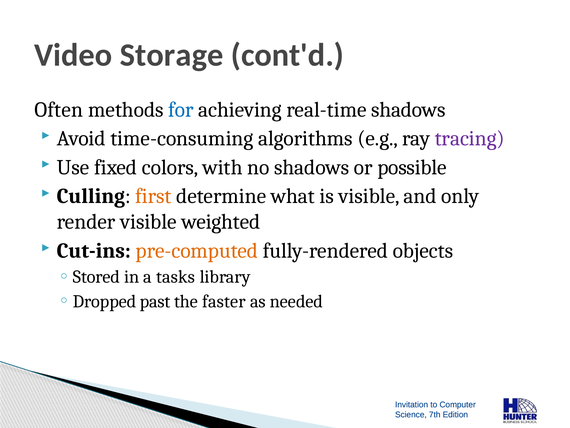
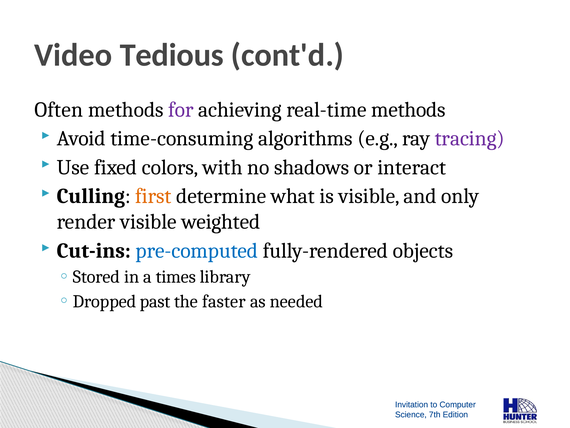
Storage: Storage -> Tedious
for colour: blue -> purple
real-time shadows: shadows -> methods
possible: possible -> interact
pre-computed colour: orange -> blue
tasks: tasks -> times
